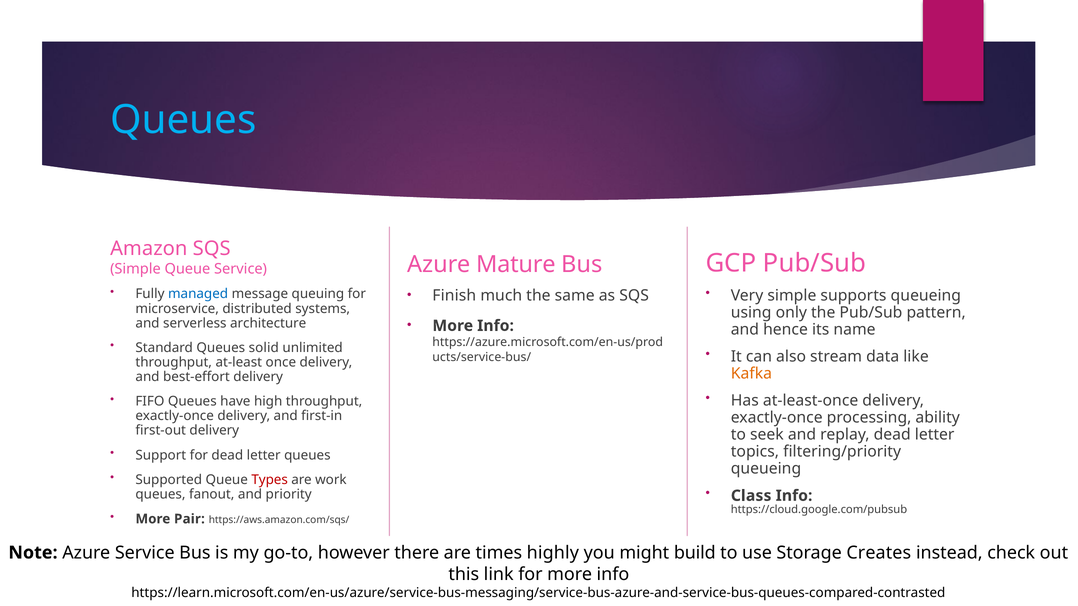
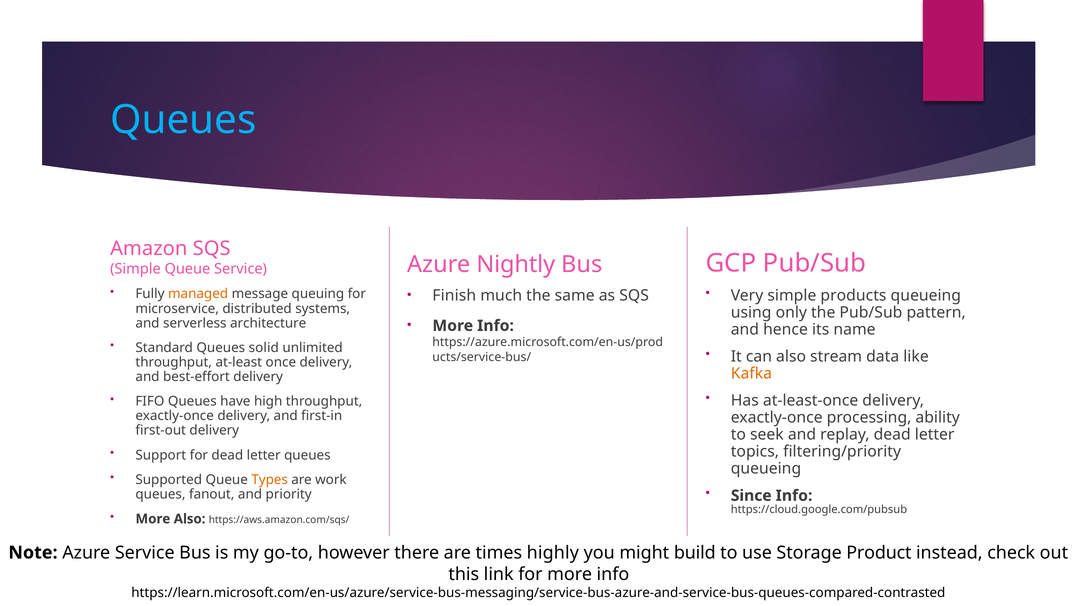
Mature: Mature -> Nightly
managed colour: blue -> orange
supports: supports -> products
Types colour: red -> orange
Class: Class -> Since
More Pair: Pair -> Also
Creates: Creates -> Product
